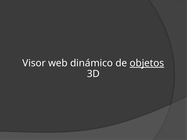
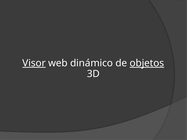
Visor underline: none -> present
